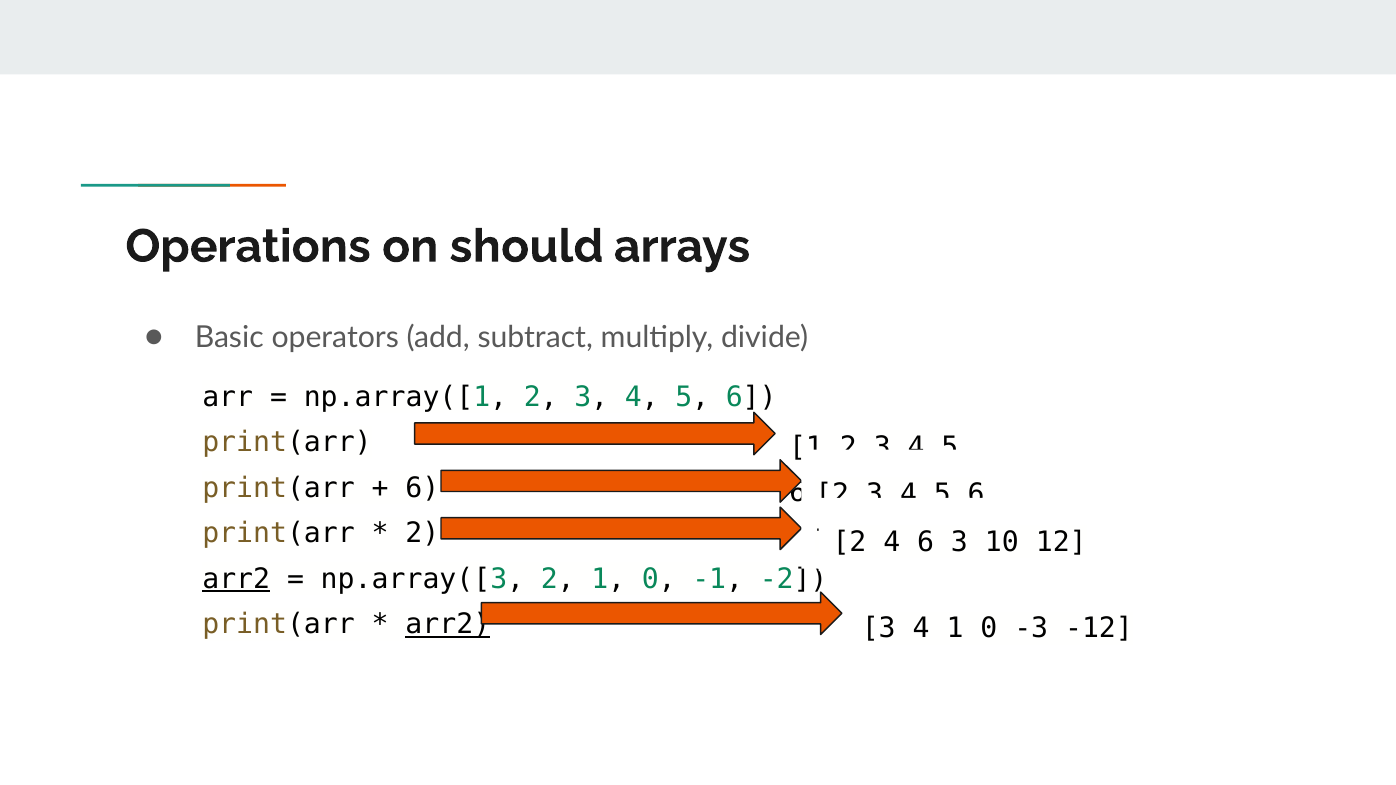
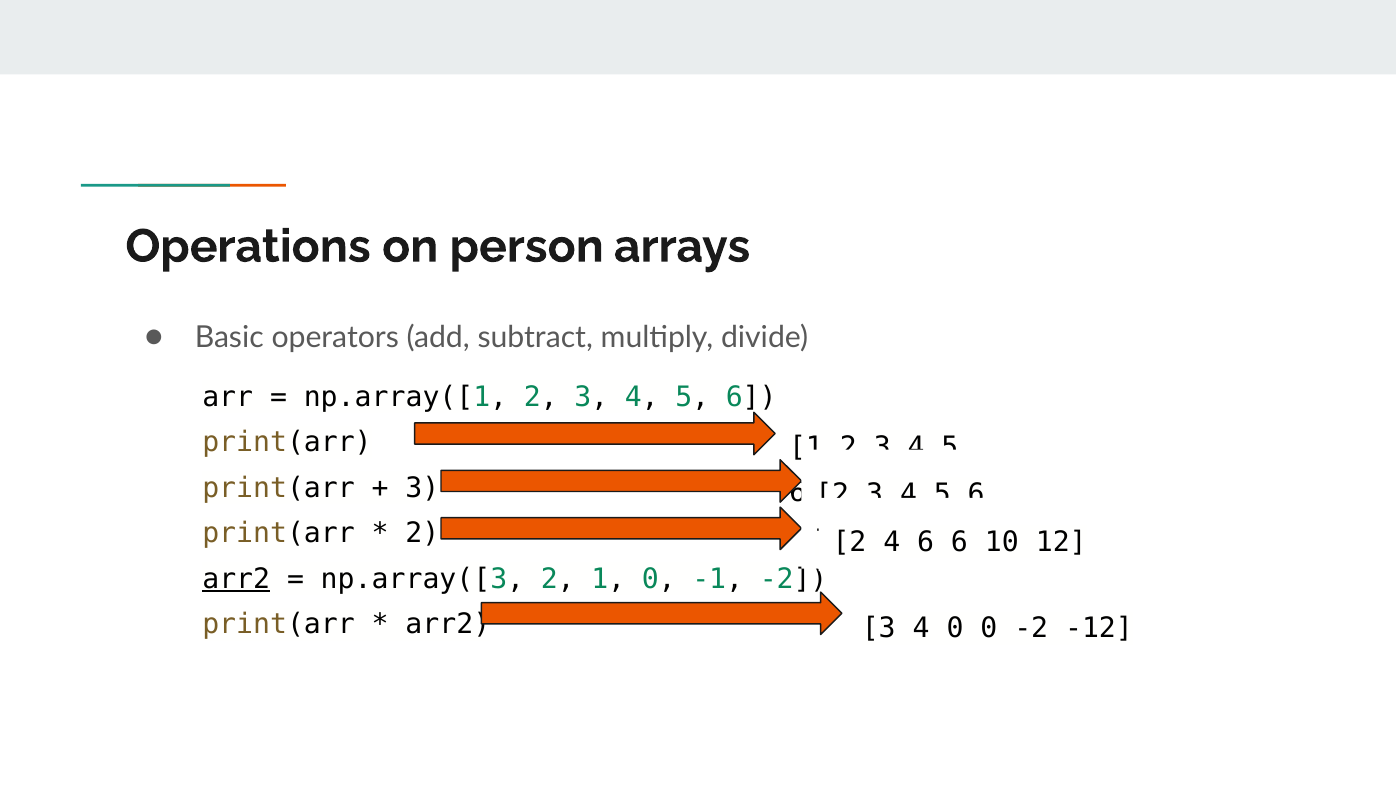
should: should -> person
6 at (422, 488): 6 -> 3
6 3: 3 -> 6
arr2 at (448, 625) underline: present -> none
4 1: 1 -> 0
0 -3: -3 -> -2
